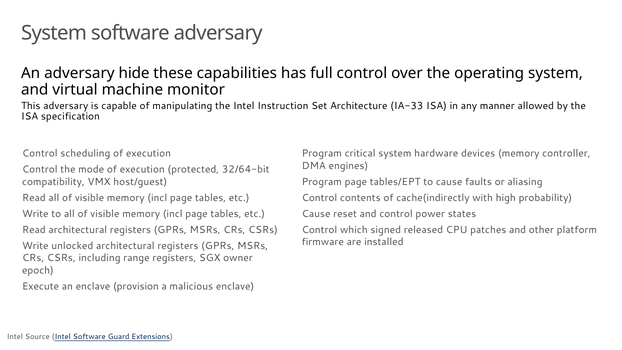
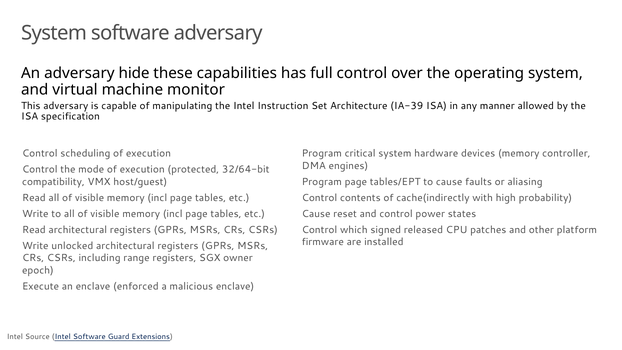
IA-33: IA-33 -> IA-39
provision: provision -> enforced
